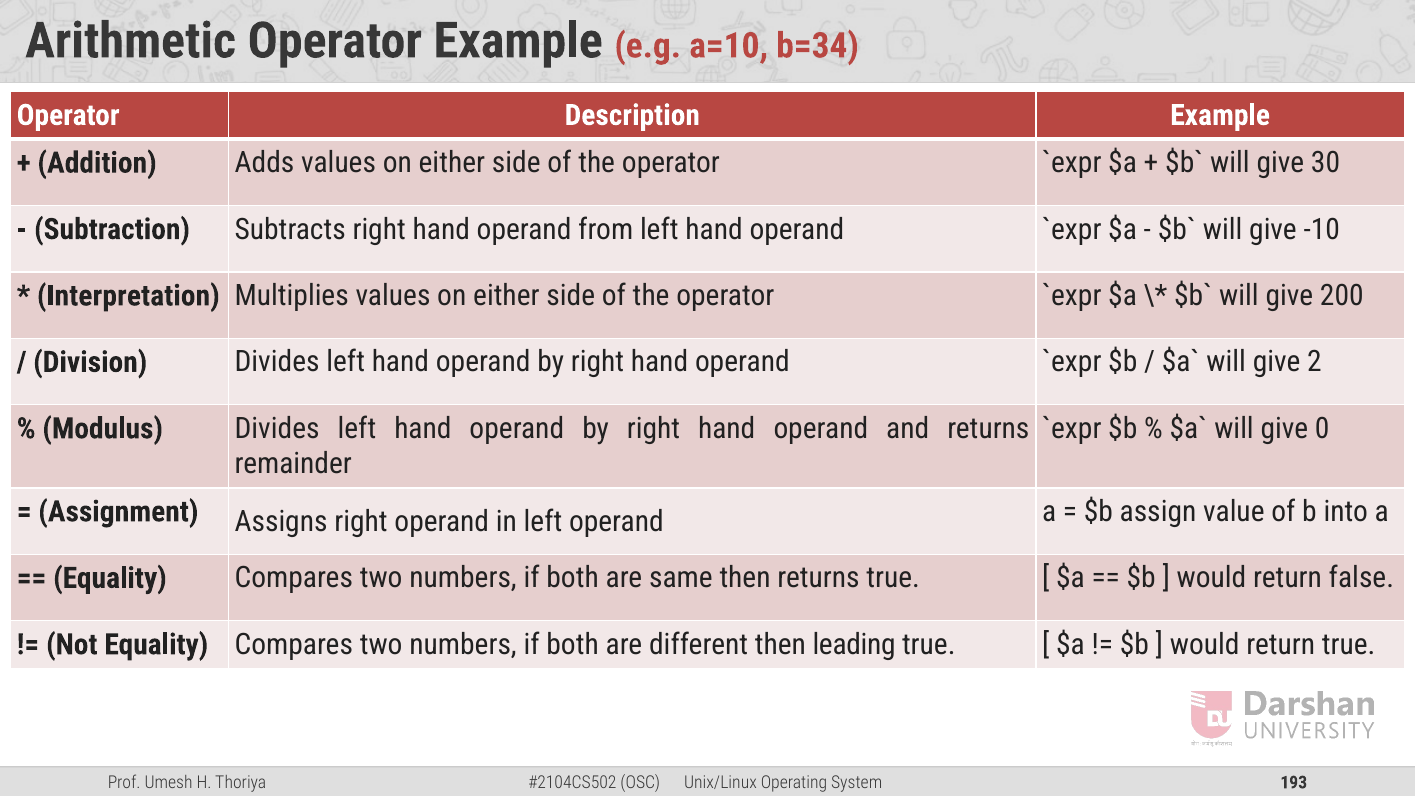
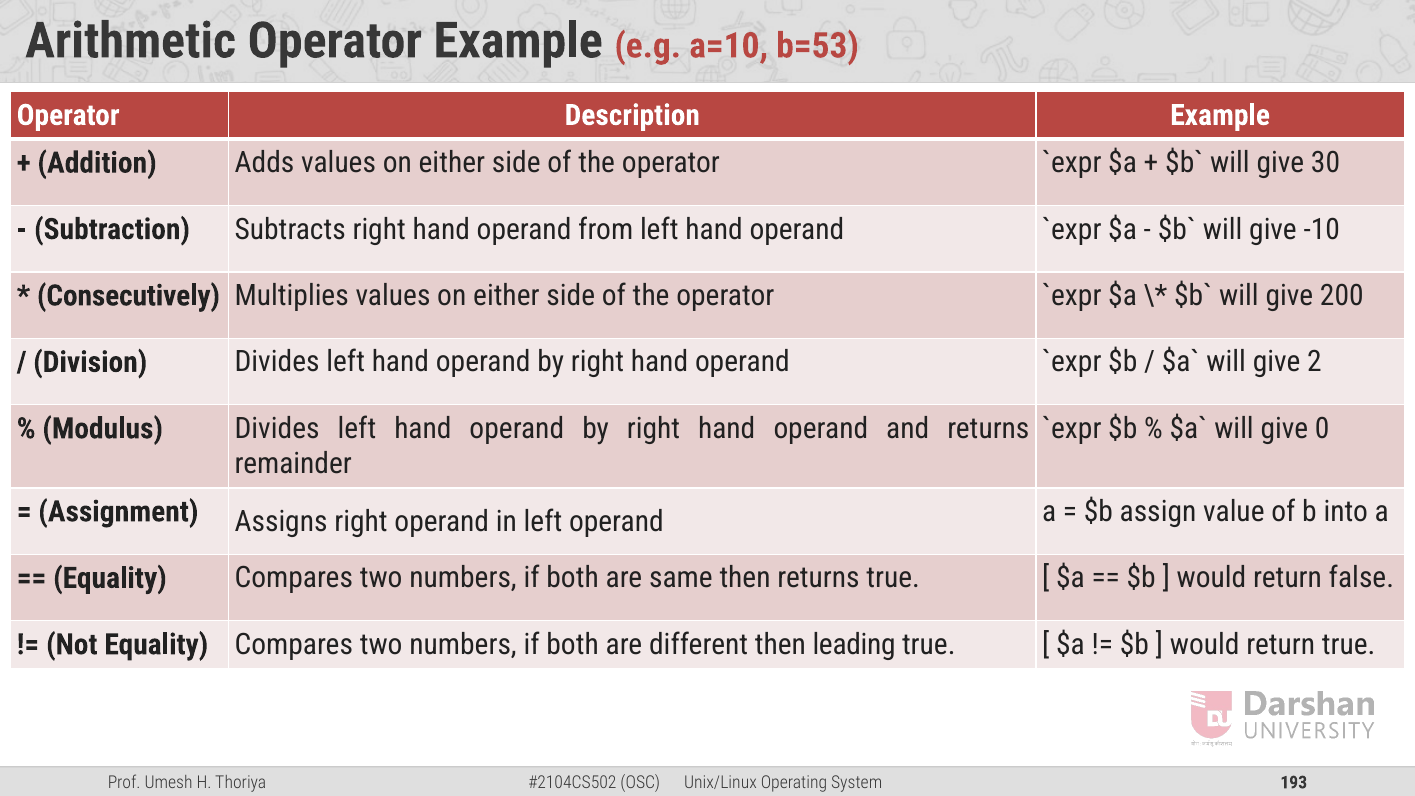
b=34: b=34 -> b=53
Interpretation: Interpretation -> Consecutively
